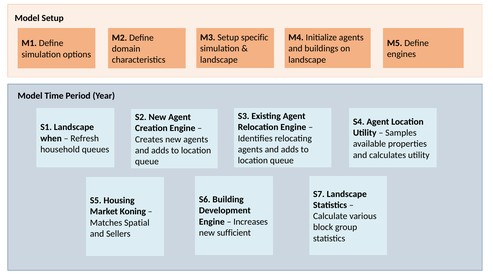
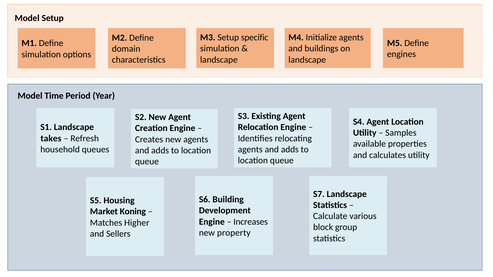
when: when -> takes
Spatial: Spatial -> Higher
sufficient: sufficient -> property
